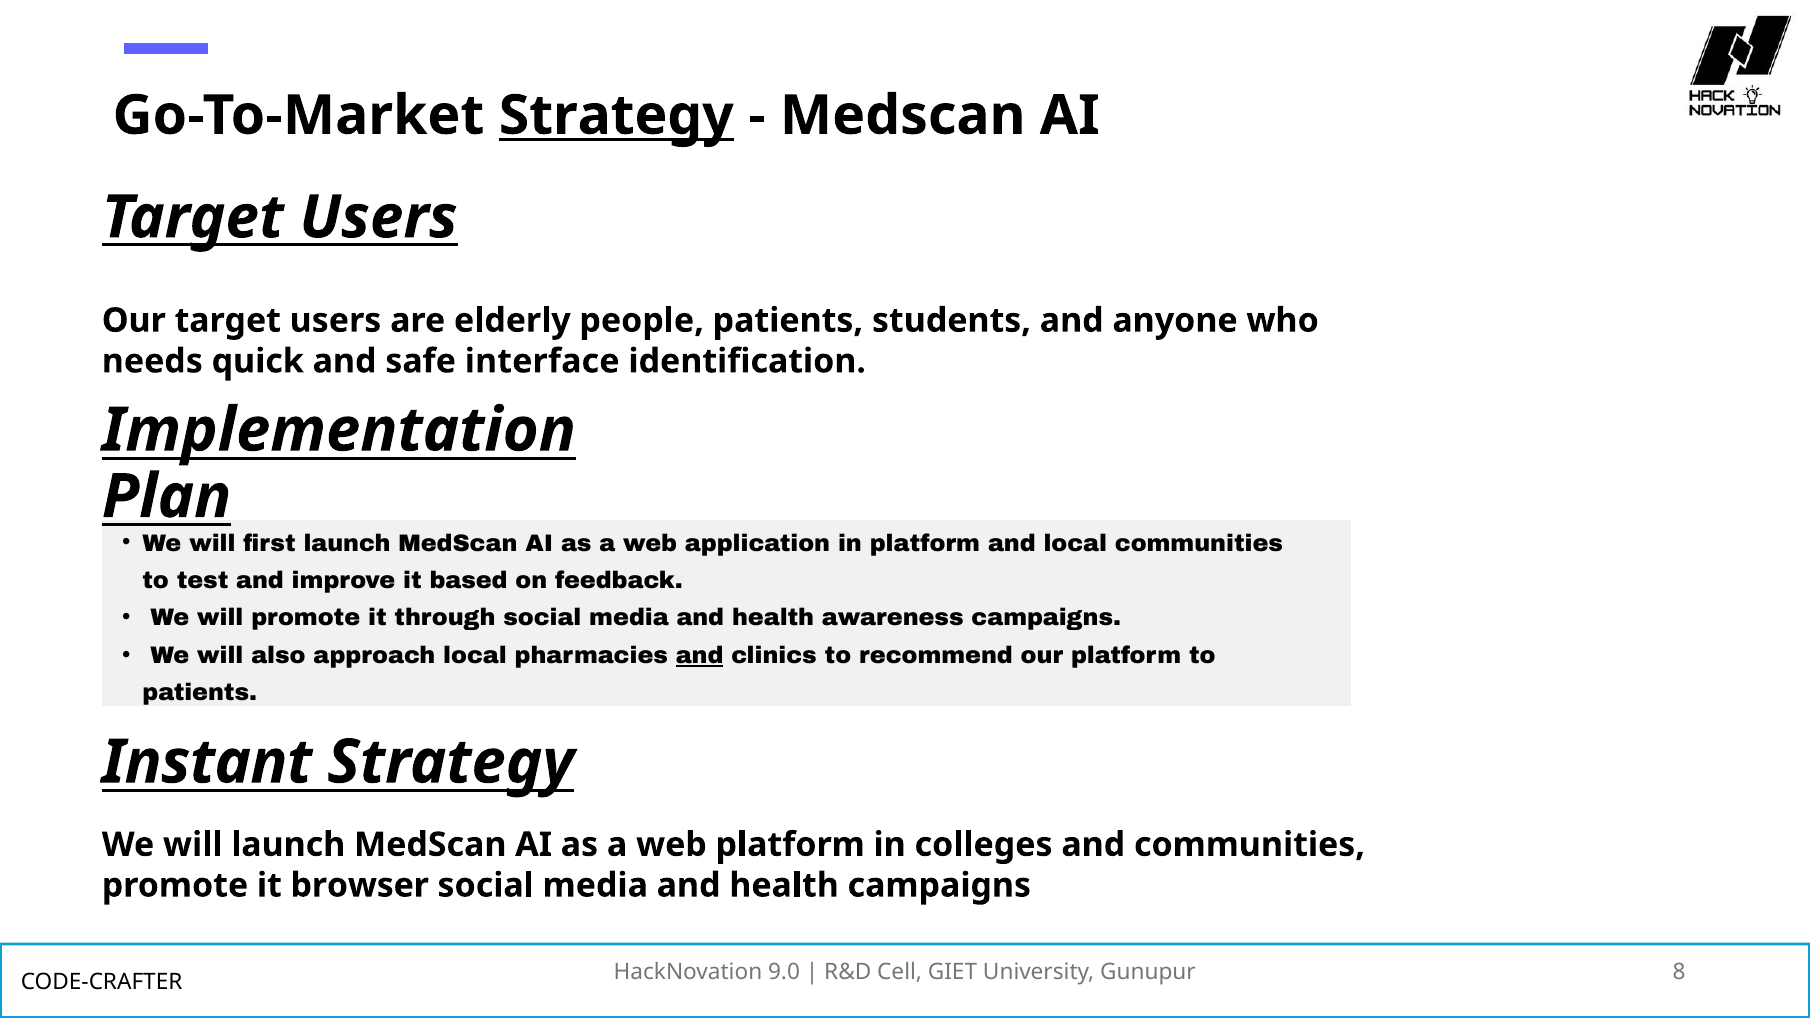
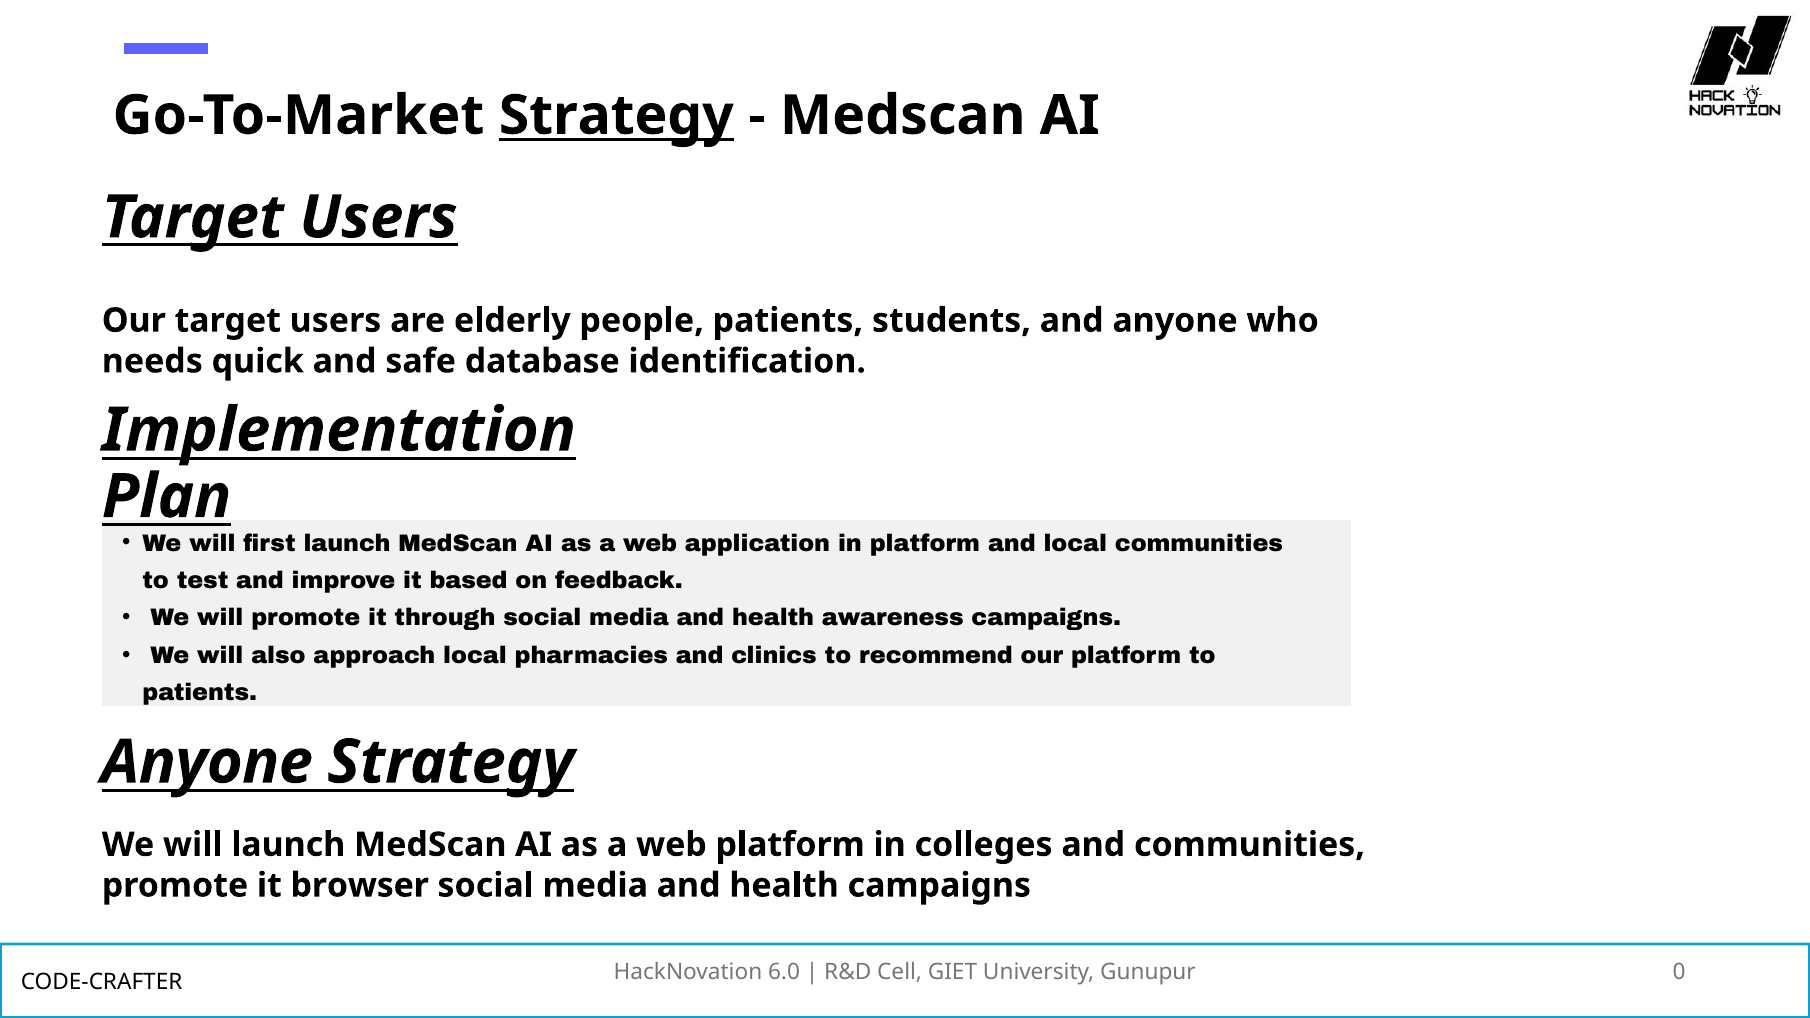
interface: interface -> database
and at (700, 656) underline: present -> none
Instant at (207, 762): Instant -> Anyone
9.0: 9.0 -> 6.0
8: 8 -> 0
